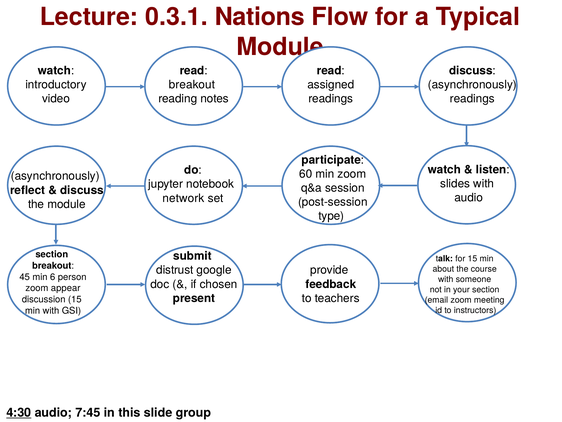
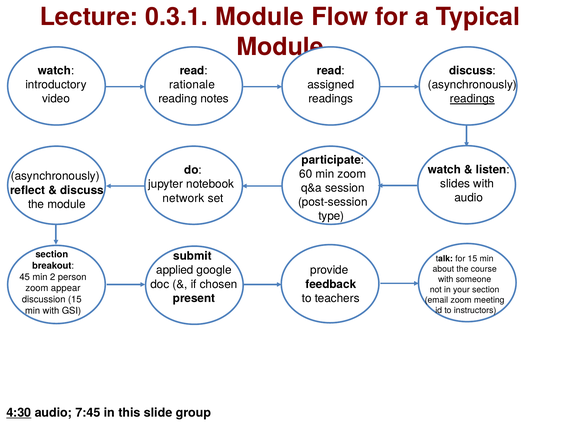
0.3.1 Nations: Nations -> Module
breakout at (192, 85): breakout -> rationale
readings at (472, 99) underline: none -> present
distrust: distrust -> applied
6: 6 -> 2
